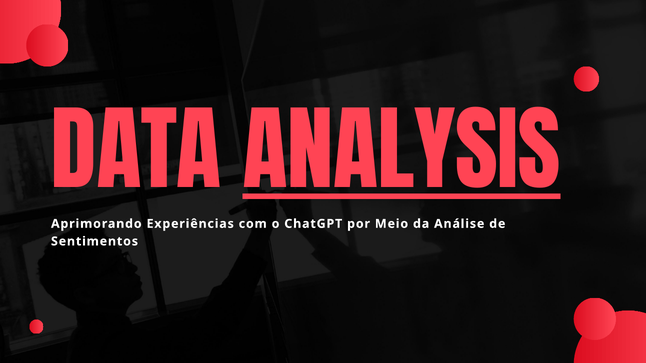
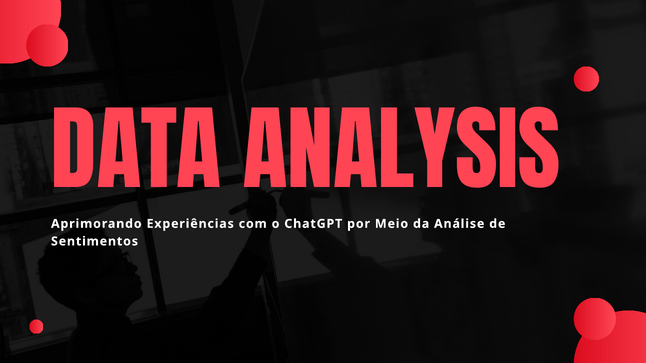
ANALYSIS underline: present -> none
